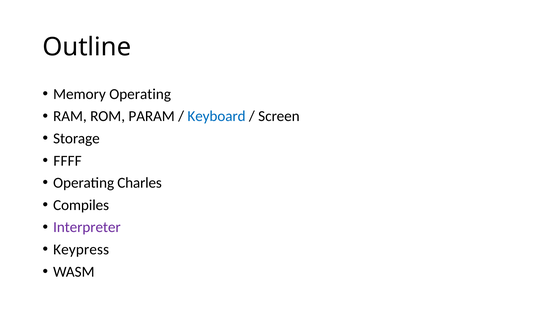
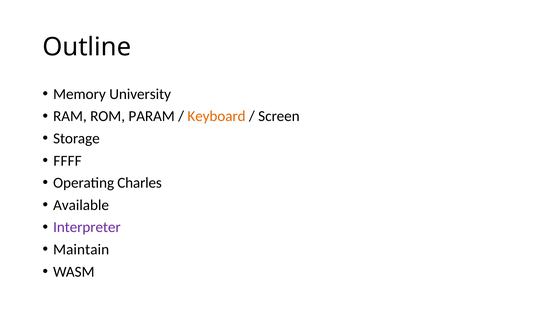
Memory Operating: Operating -> University
Keyboard colour: blue -> orange
Compiles: Compiles -> Available
Keypress: Keypress -> Maintain
